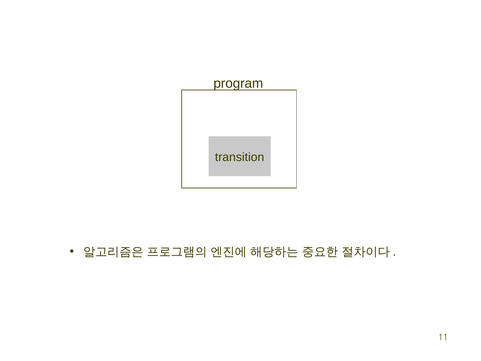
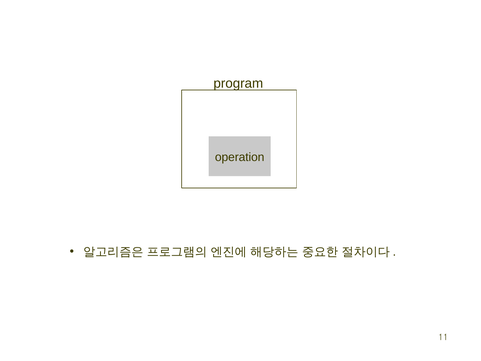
transition: transition -> operation
